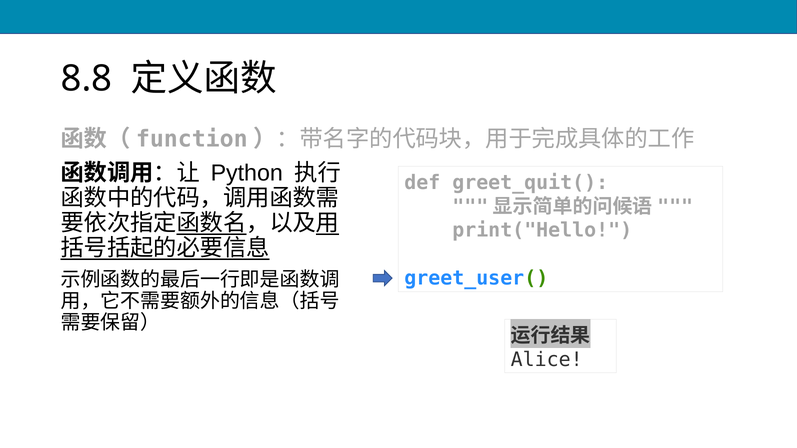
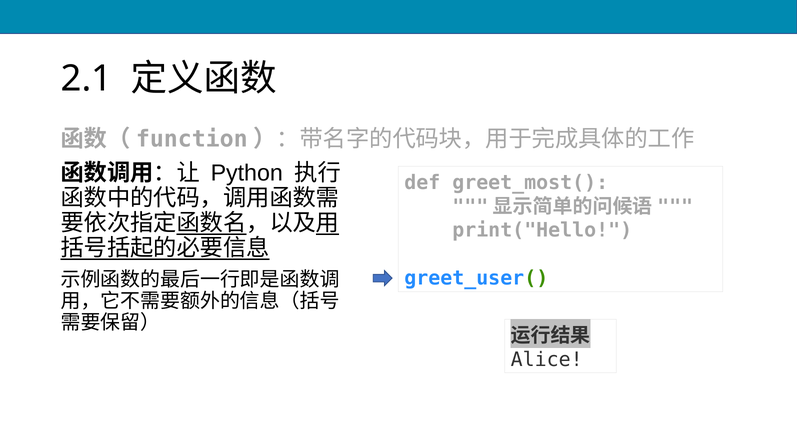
8.8: 8.8 -> 2.1
greet_quit(: greet_quit( -> greet_most(
